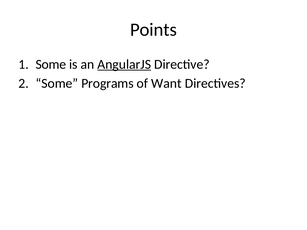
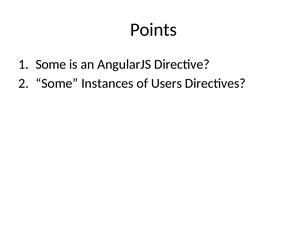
AngularJS underline: present -> none
Programs: Programs -> Instances
Want: Want -> Users
